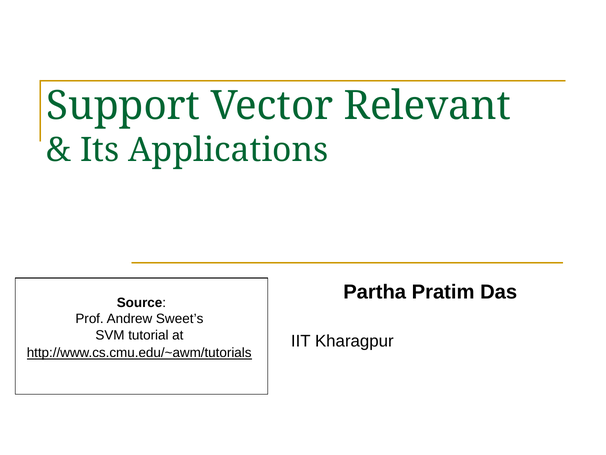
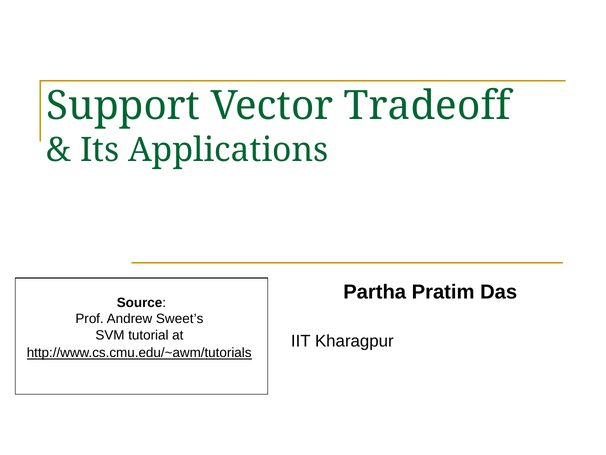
Relevant: Relevant -> Tradeoff
